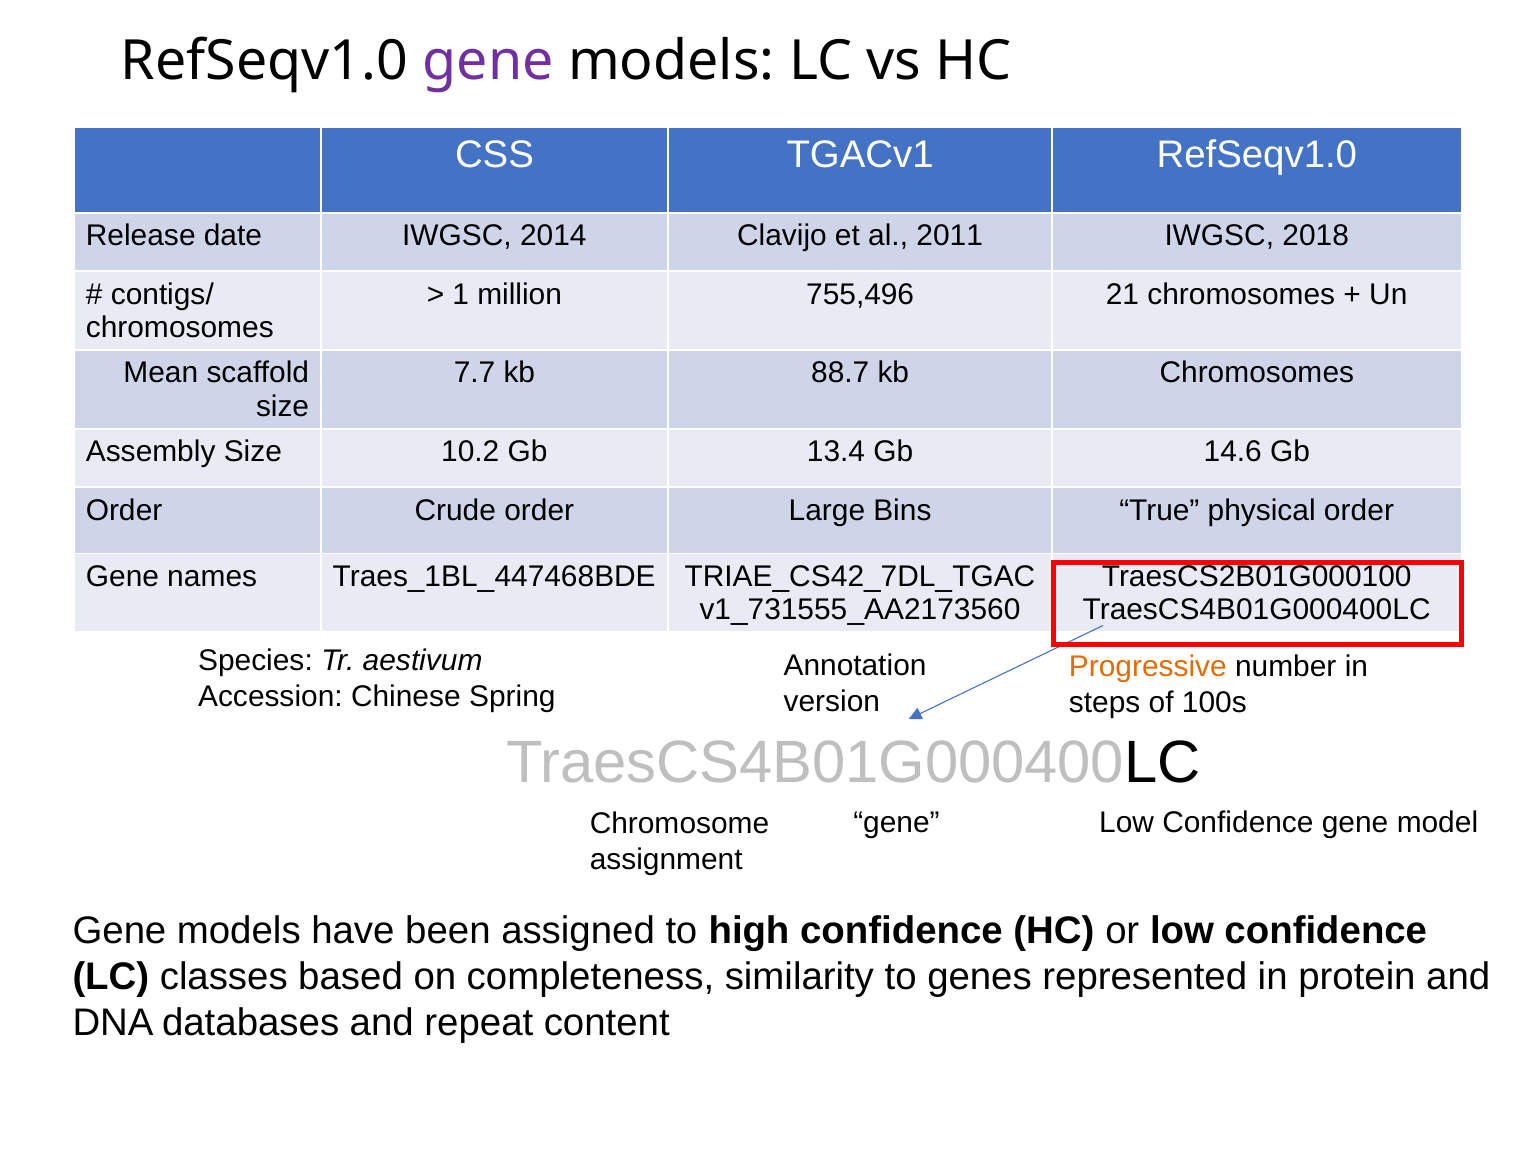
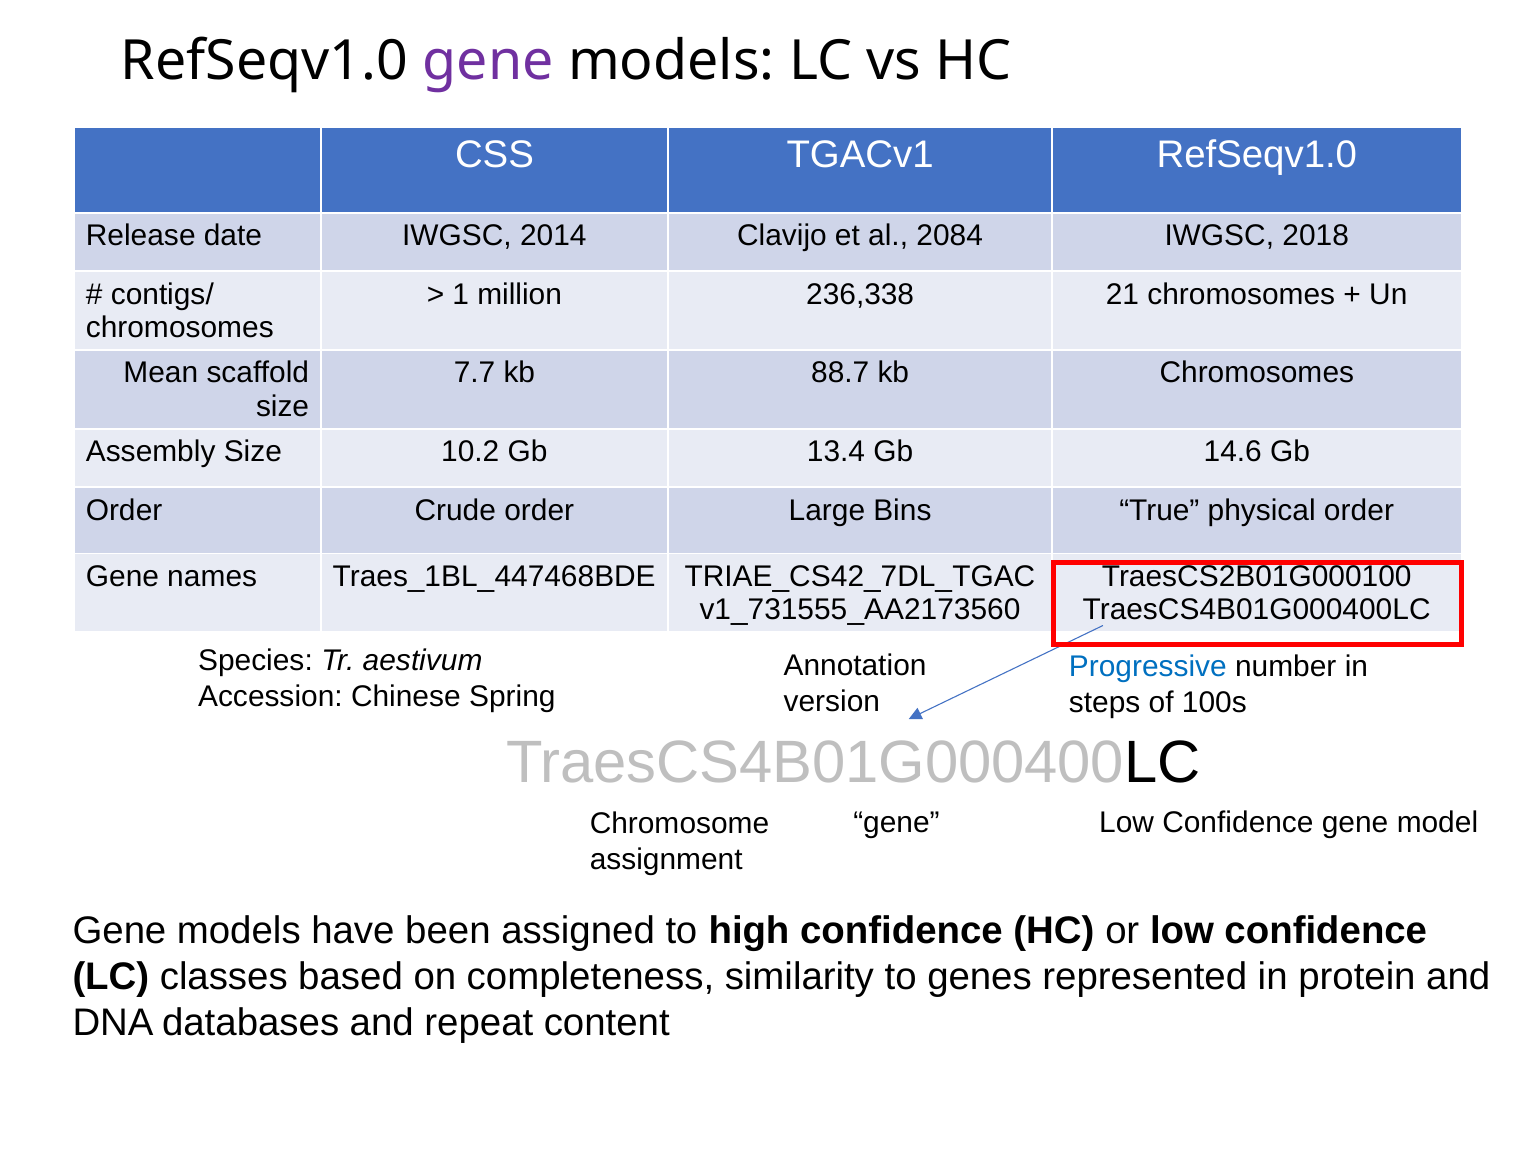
2011: 2011 -> 2084
755,496: 755,496 -> 236,338
Progressive colour: orange -> blue
